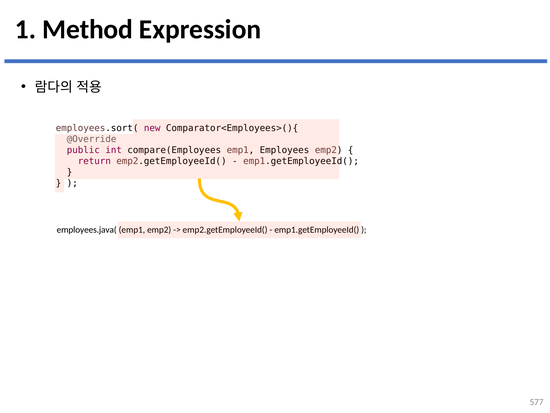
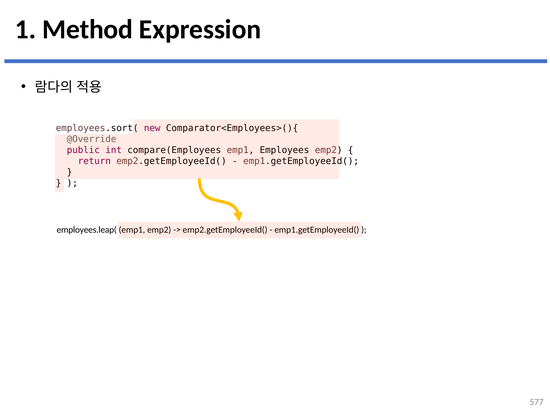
employees.java(: employees.java( -> employees.leap(
